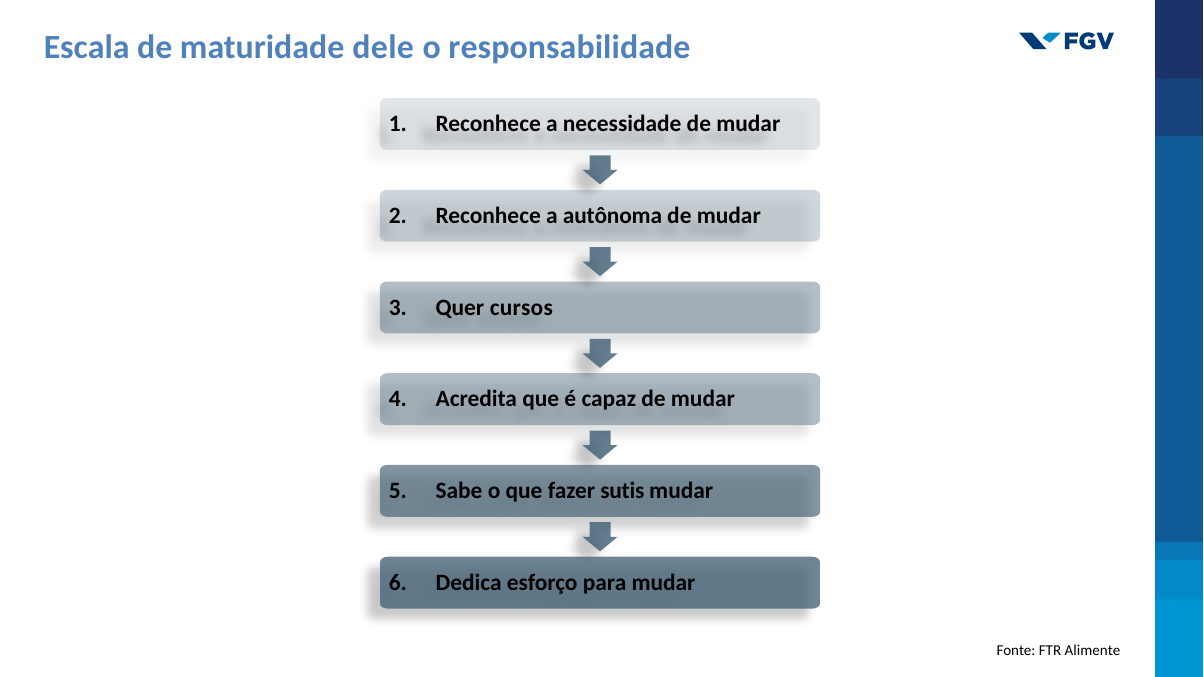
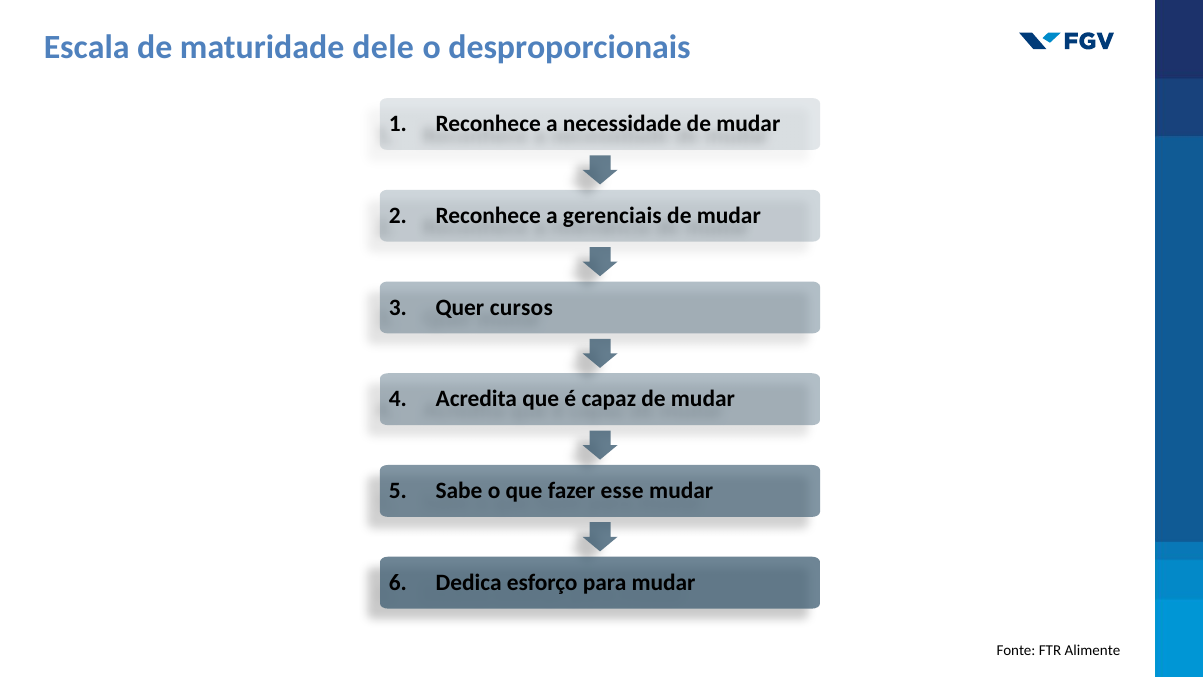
responsabilidade: responsabilidade -> desproporcionais
autônoma: autônoma -> gerenciais
sutis: sutis -> esse
